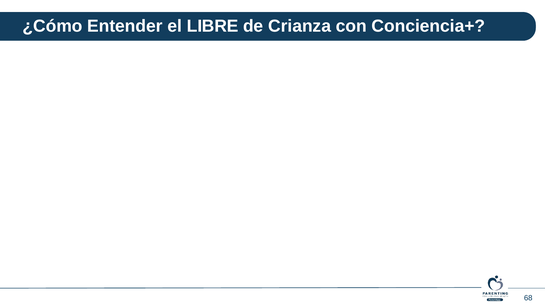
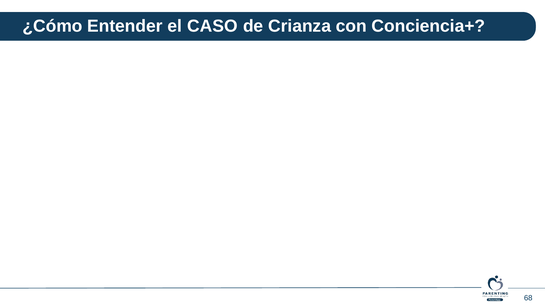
LIBRE: LIBRE -> CASO
